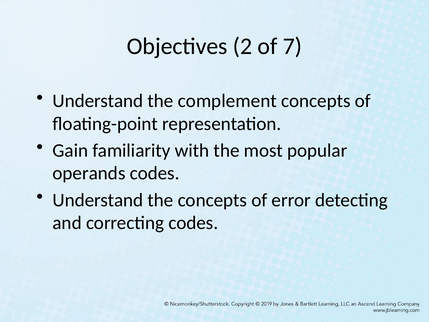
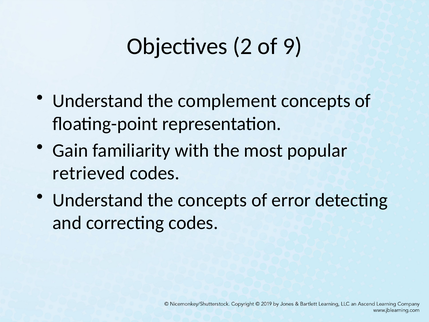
7: 7 -> 9
operands: operands -> retrieved
